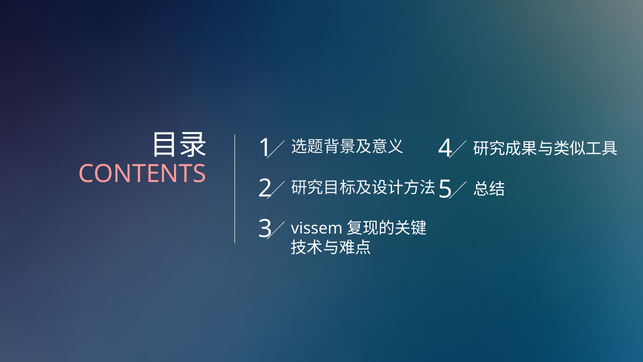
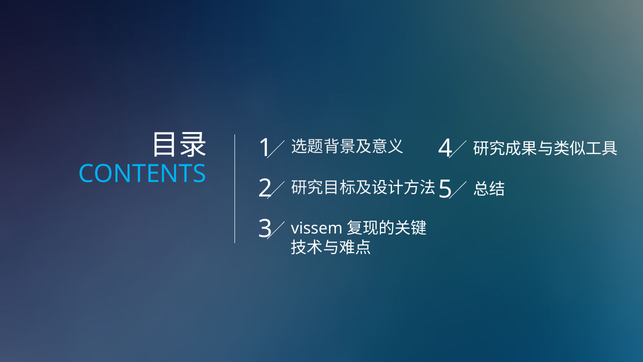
CONTENTS colour: pink -> light blue
